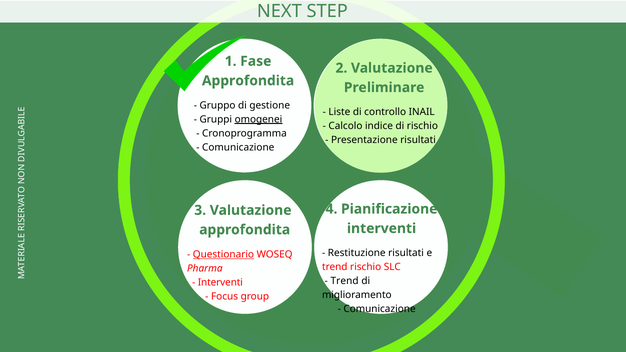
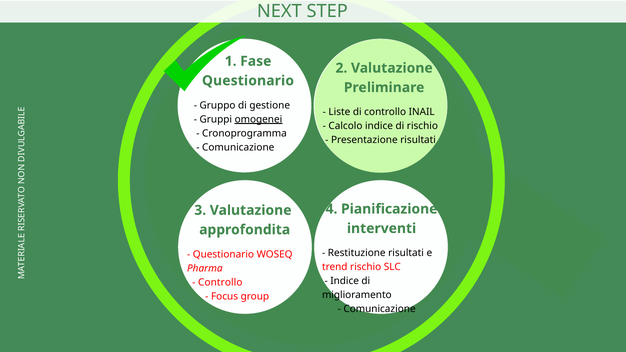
Approfondita at (248, 81): Approfondita -> Questionario
Questionario at (223, 254) underline: present -> none
Trend at (345, 281): Trend -> Indice
Interventi at (220, 282): Interventi -> Controllo
